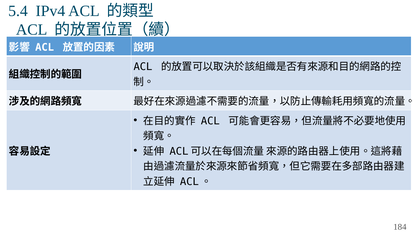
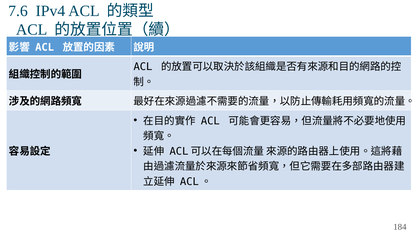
5.4: 5.4 -> 7.6
